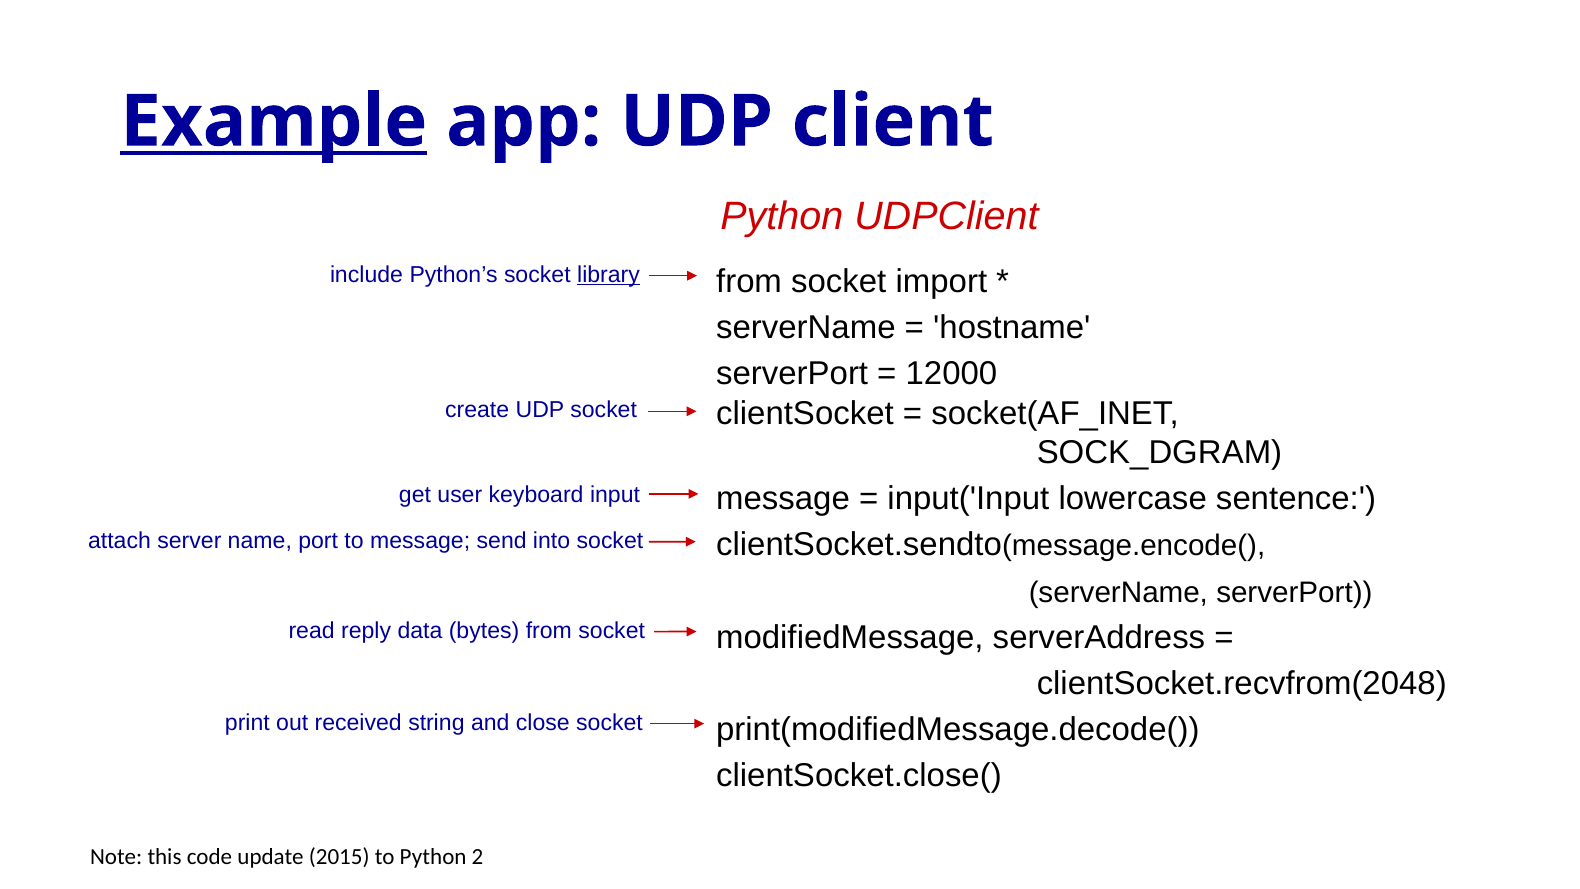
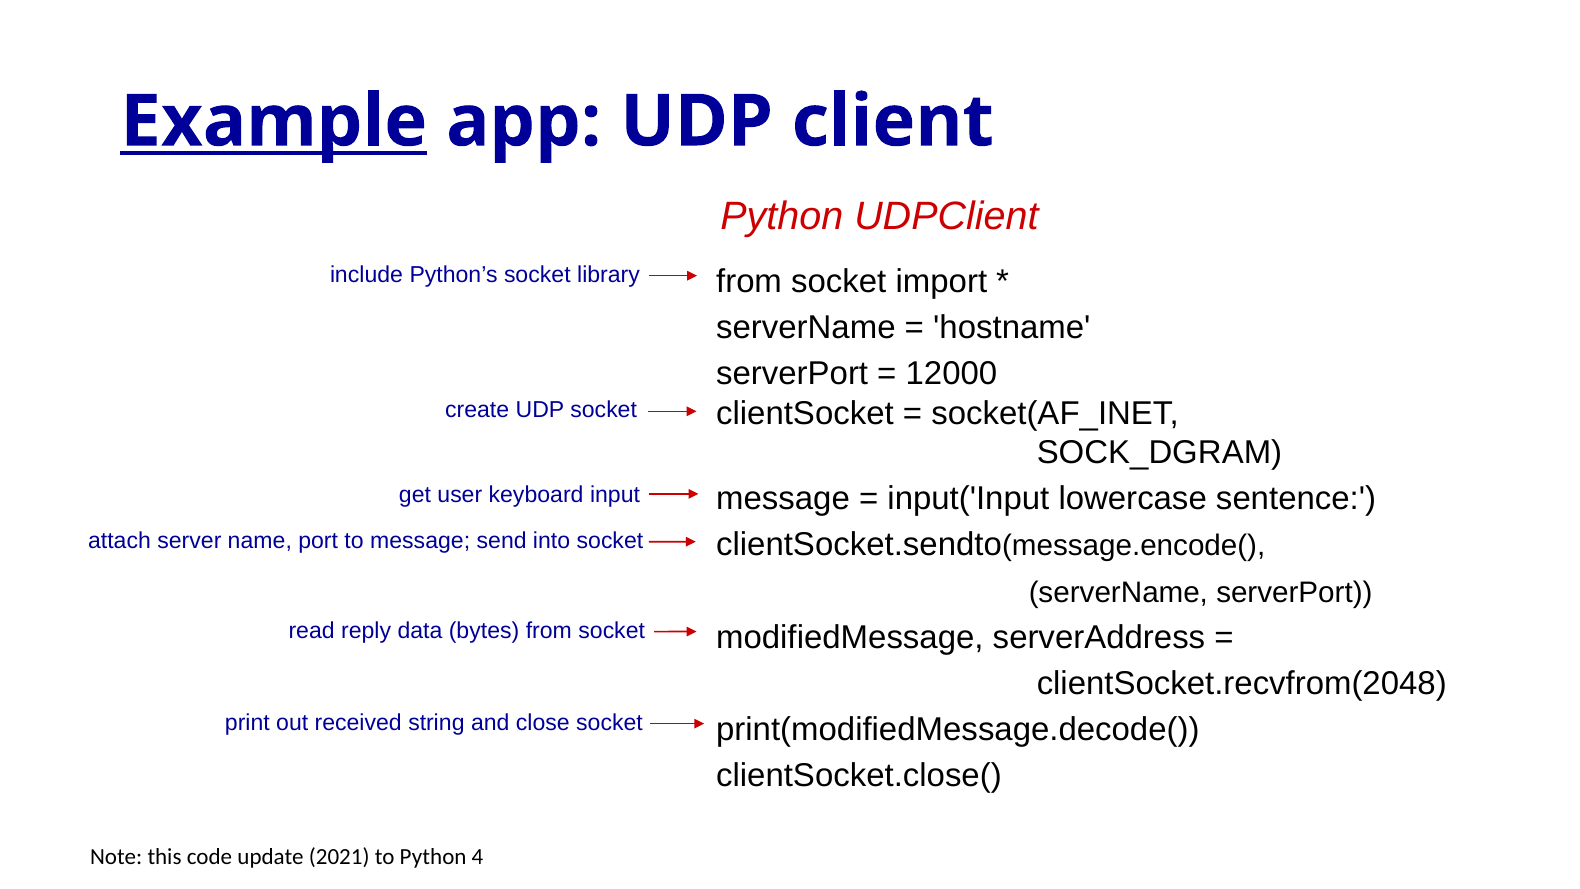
library underline: present -> none
2015: 2015 -> 2021
2: 2 -> 4
